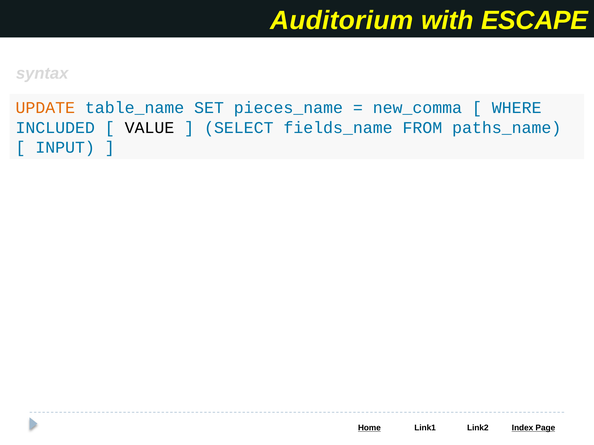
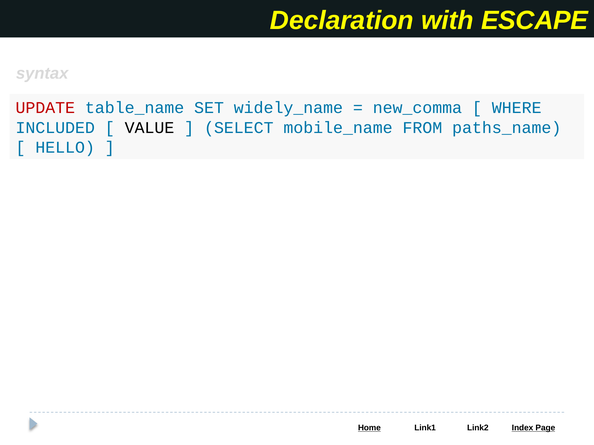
Auditorium: Auditorium -> Declaration
UPDATE colour: orange -> red
pieces_name: pieces_name -> widely_name
fields_name: fields_name -> mobile_name
INPUT: INPUT -> HELLO
